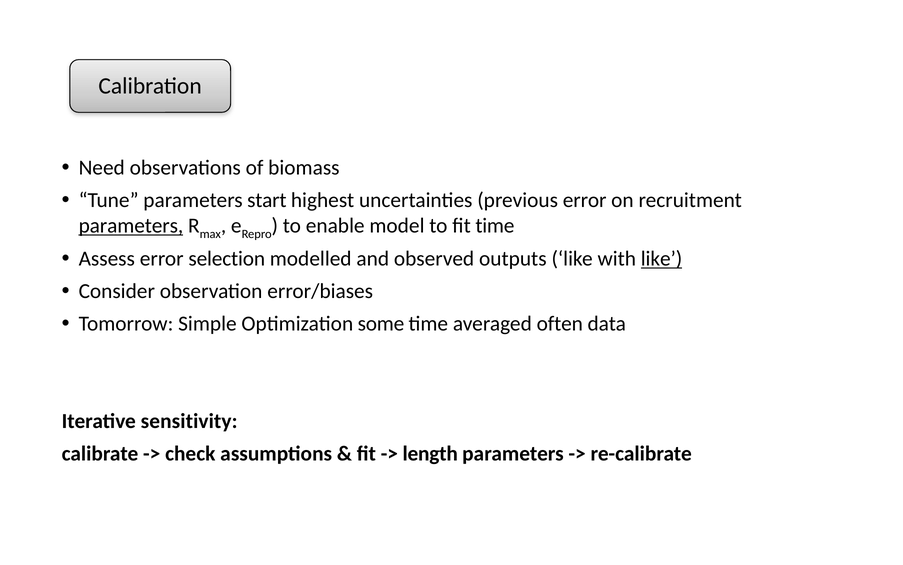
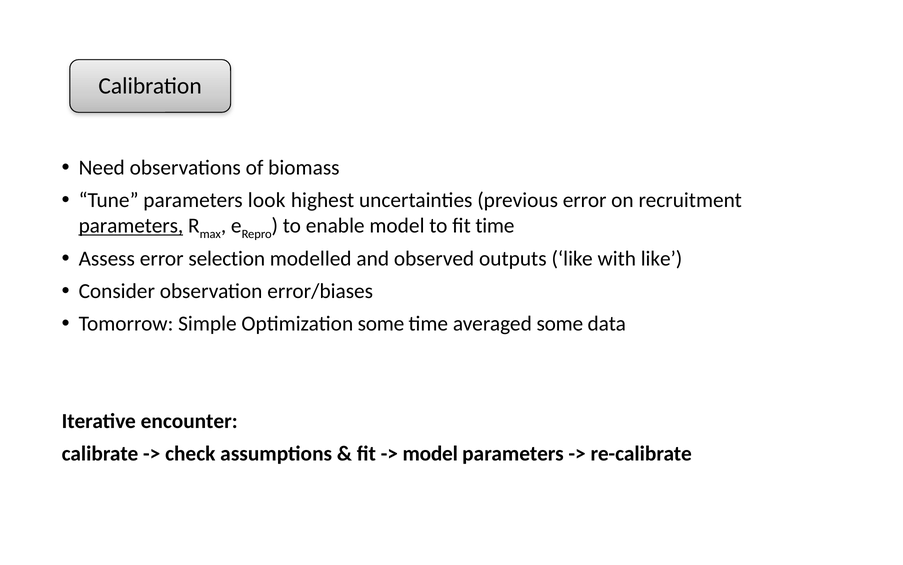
start: start -> look
like at (662, 259) underline: present -> none
averaged often: often -> some
sensitivity: sensitivity -> encounter
length at (430, 453): length -> model
